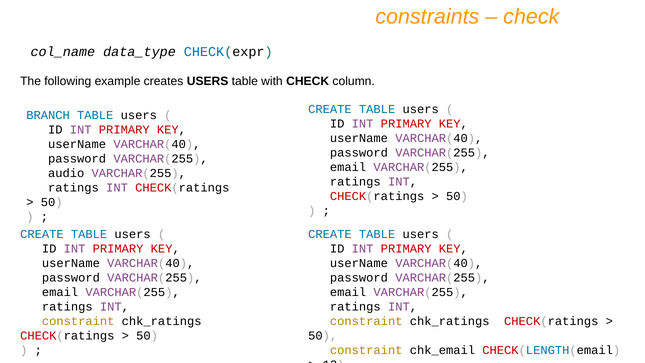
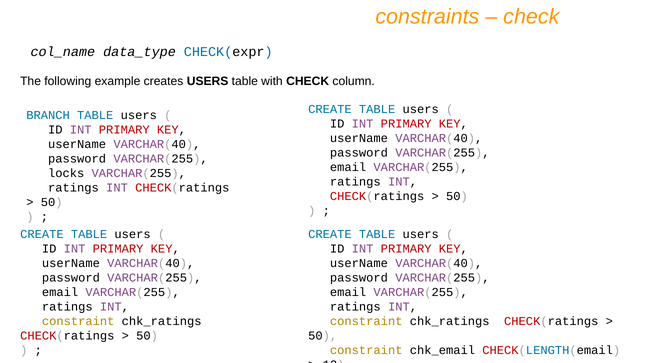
audio: audio -> locks
